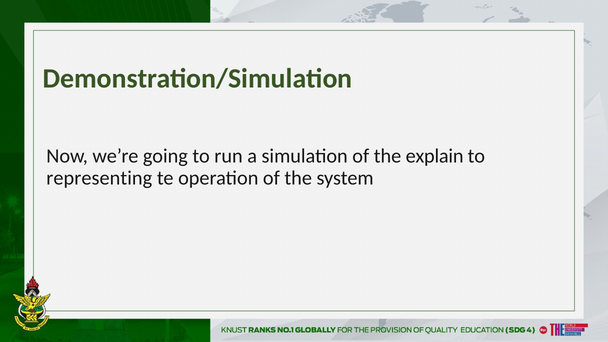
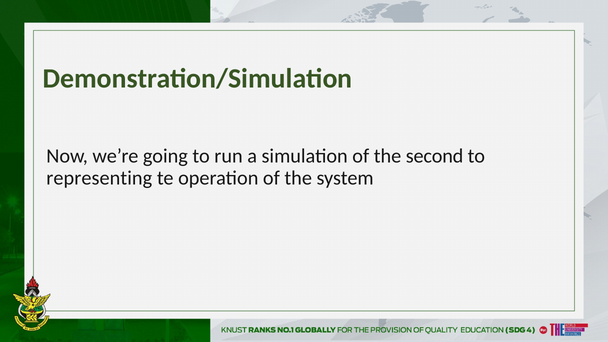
explain: explain -> second
